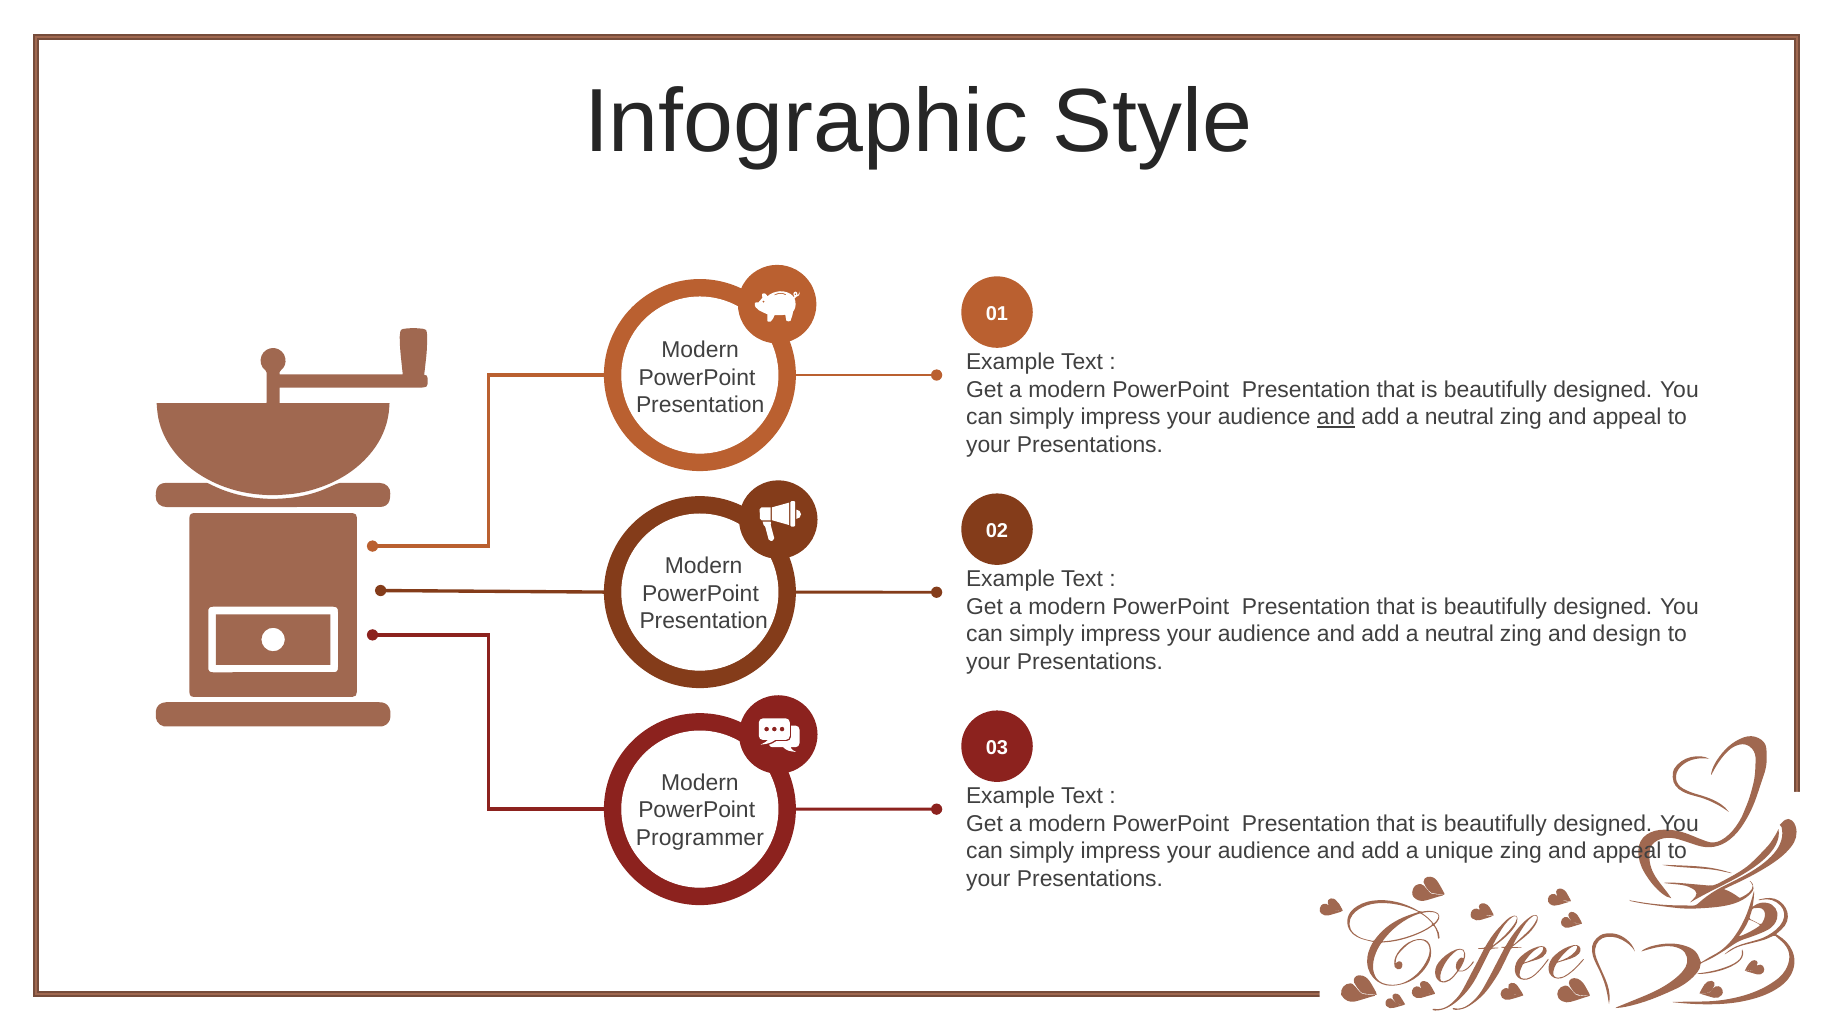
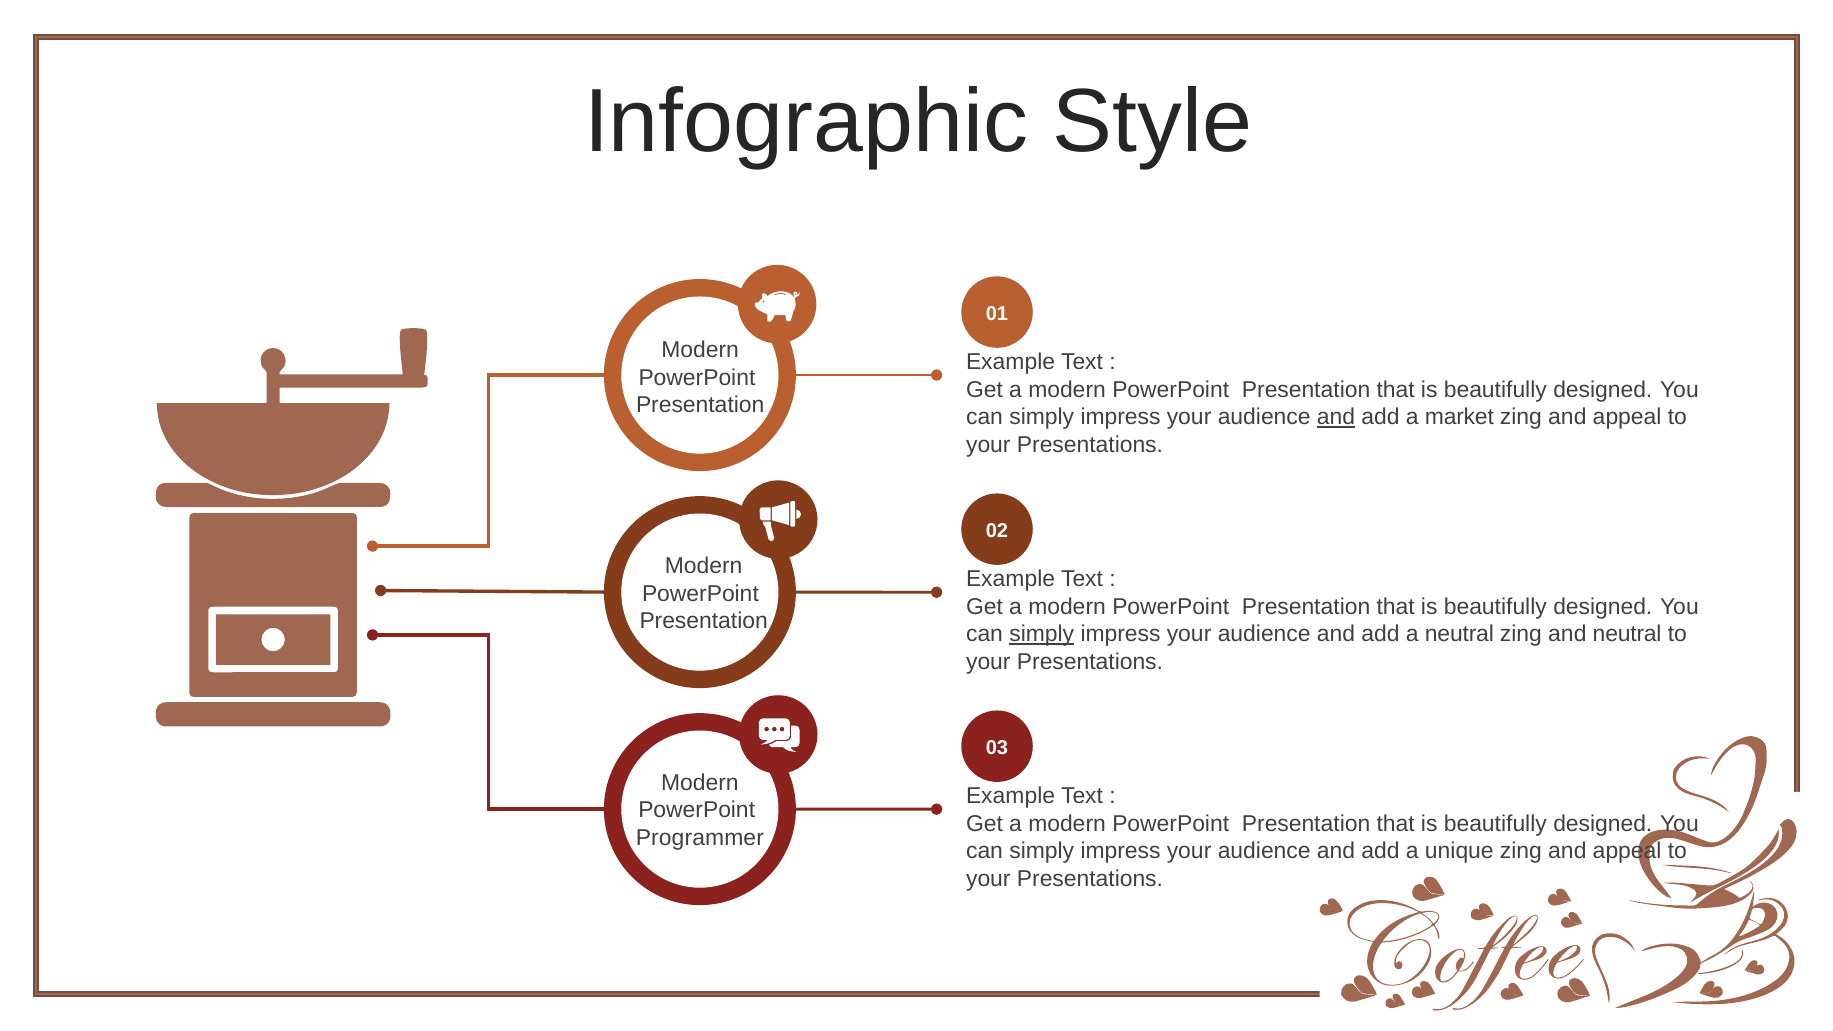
neutral at (1459, 417): neutral -> market
simply at (1042, 634) underline: none -> present
and design: design -> neutral
